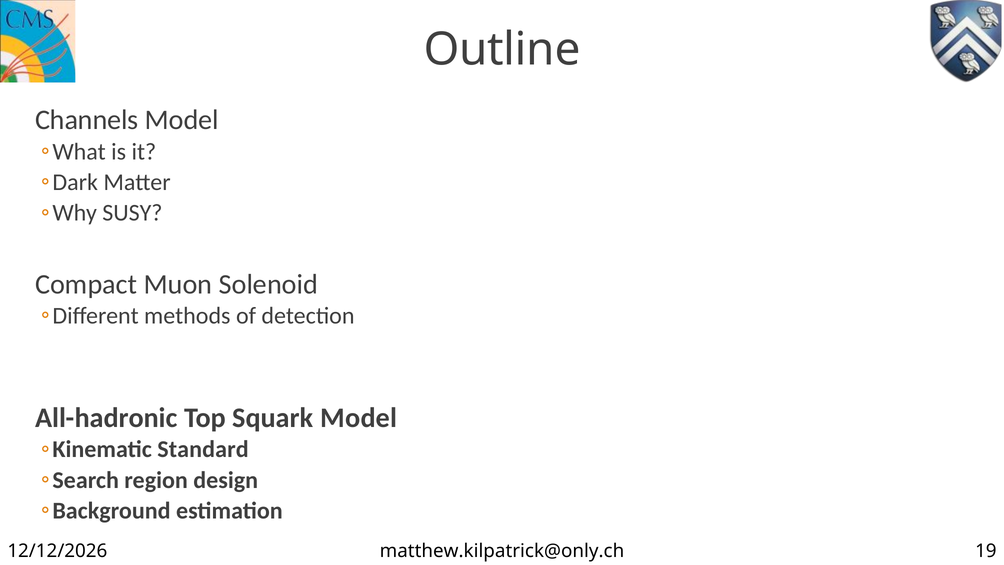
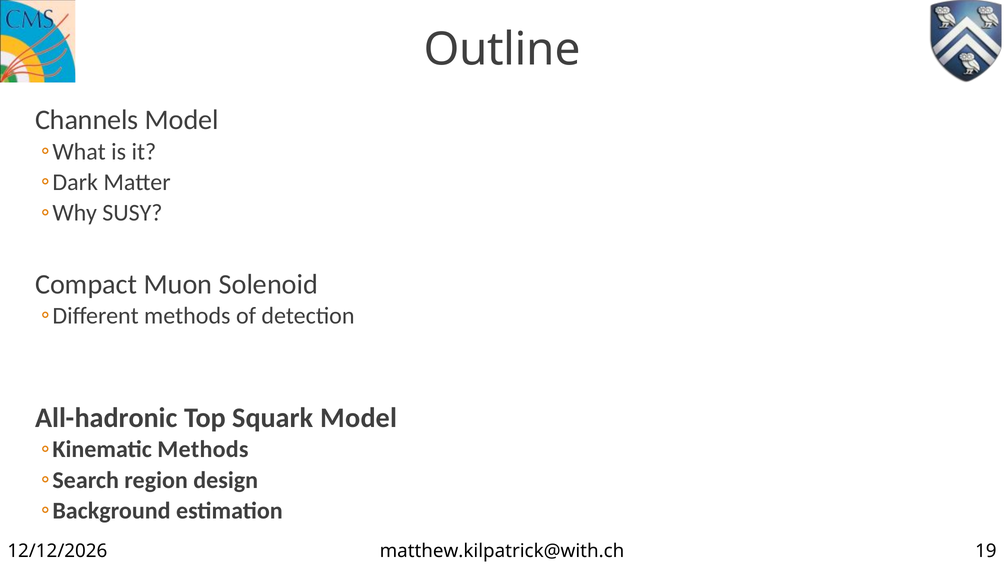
Standard at (203, 449): Standard -> Methods
matthew.kilpatrick@only.ch: matthew.kilpatrick@only.ch -> matthew.kilpatrick@with.ch
